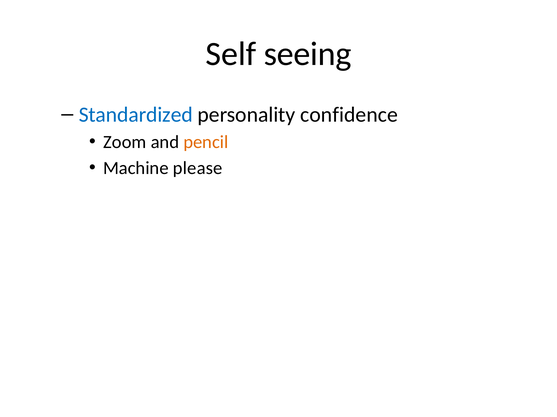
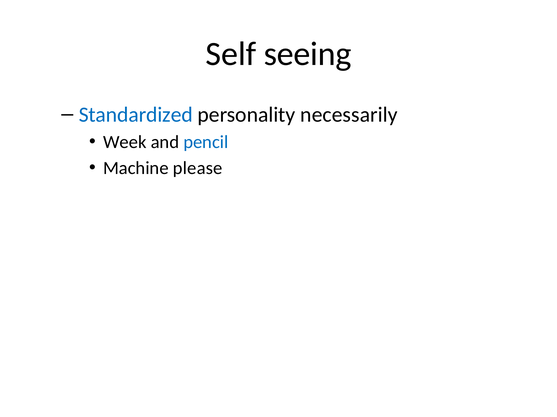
confidence: confidence -> necessarily
Zoom: Zoom -> Week
pencil colour: orange -> blue
